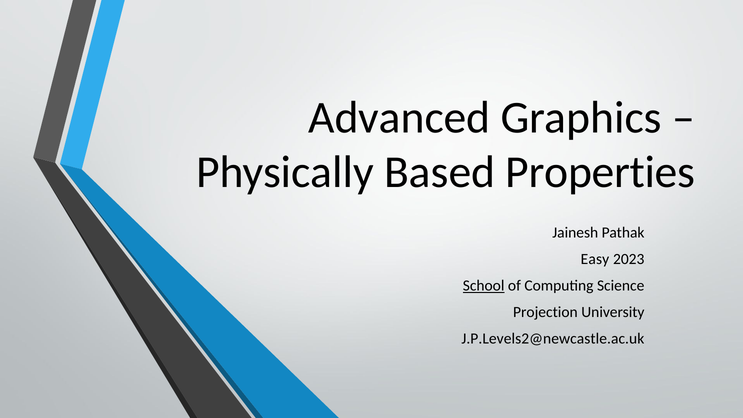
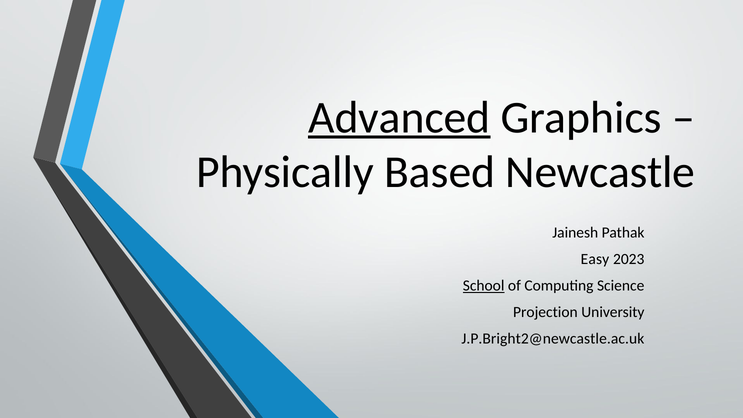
Advanced underline: none -> present
Properties: Properties -> Newcastle
J.P.Levels2@newcastle.ac.uk: J.P.Levels2@newcastle.ac.uk -> J.P.Bright2@newcastle.ac.uk
